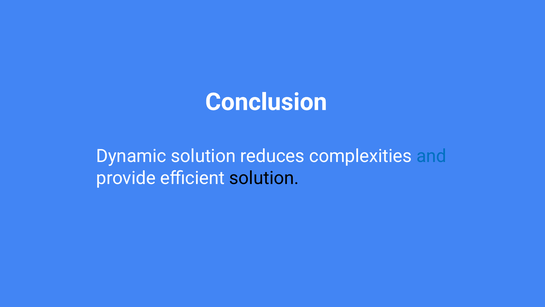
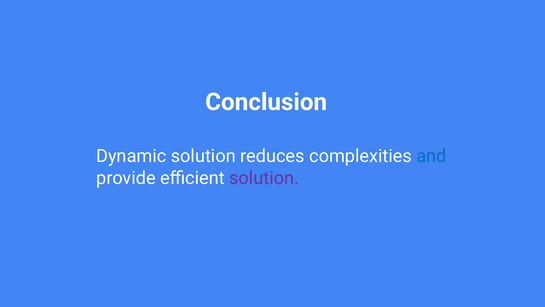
solution at (264, 178) colour: black -> purple
